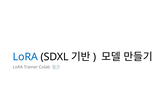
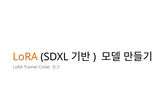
LoRA at (25, 56) colour: blue -> orange
